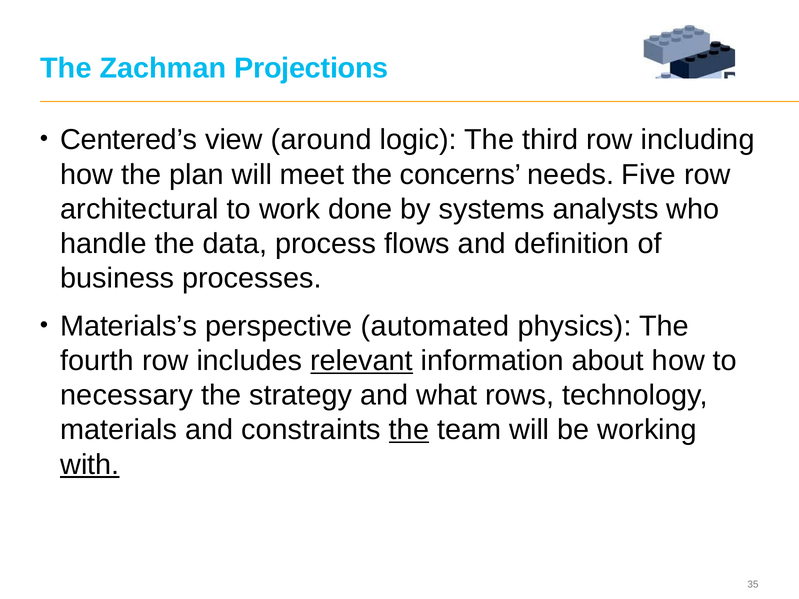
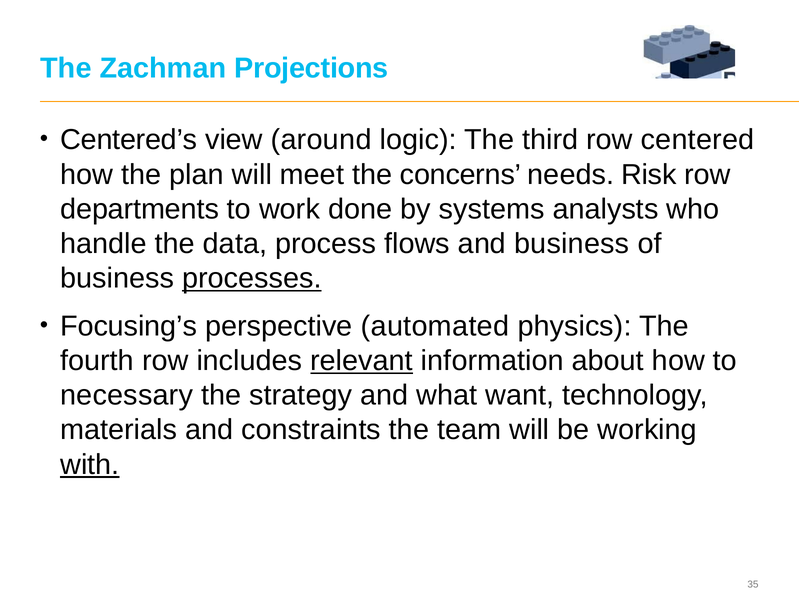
including: including -> centered
Five: Five -> Risk
architectural: architectural -> departments
and definition: definition -> business
processes underline: none -> present
Materials’s: Materials’s -> Focusing’s
rows: rows -> want
the at (409, 430) underline: present -> none
